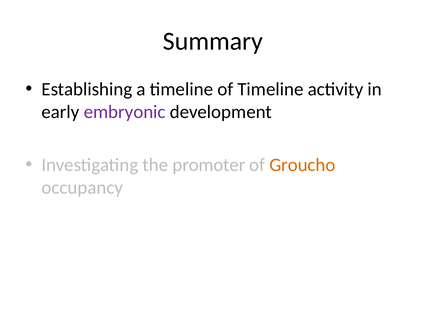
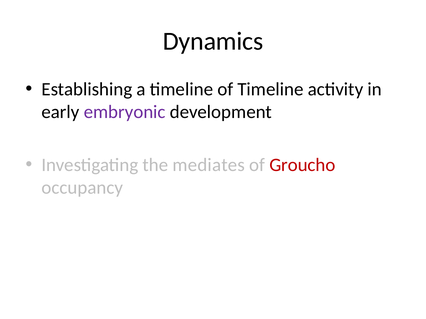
Summary: Summary -> Dynamics
promoter: promoter -> mediates
Groucho colour: orange -> red
